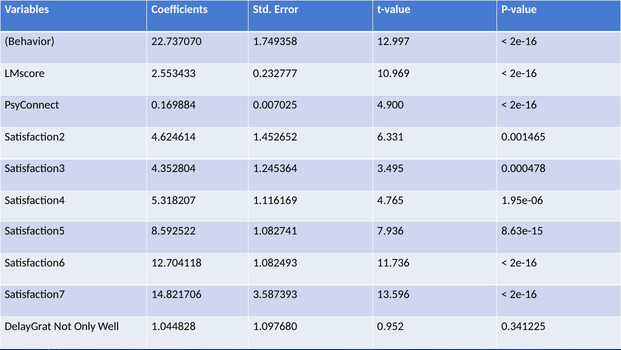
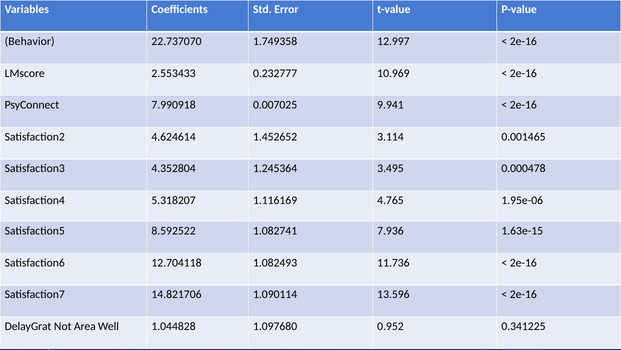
0.169884: 0.169884 -> 7.990918
4.900: 4.900 -> 9.941
6.331: 6.331 -> 3.114
8.63e-15: 8.63e-15 -> 1.63e-15
3.587393: 3.587393 -> 1.090114
Only: Only -> Area
